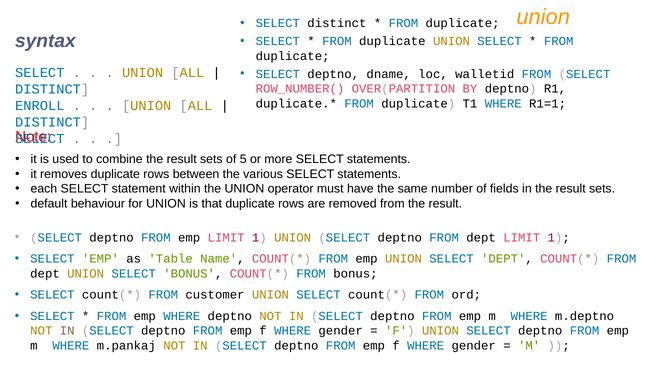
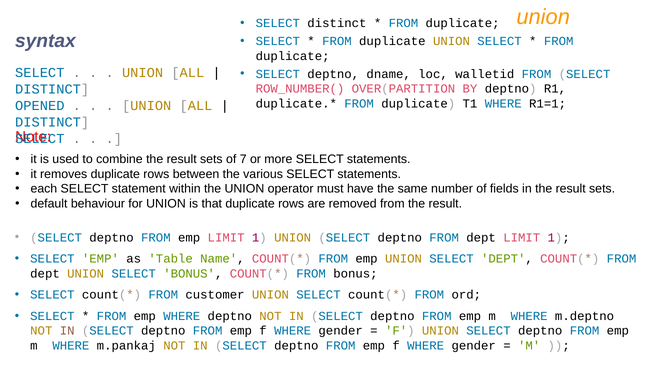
ENROLL: ENROLL -> OPENED
5: 5 -> 7
